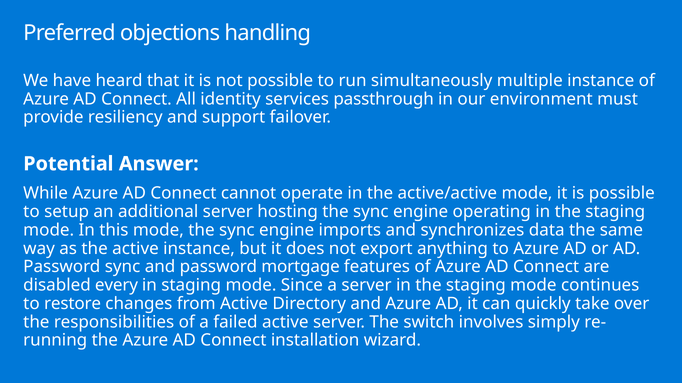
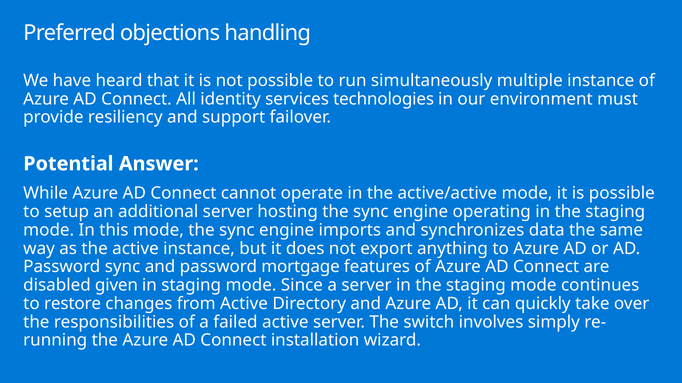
passthrough: passthrough -> technologies
every: every -> given
